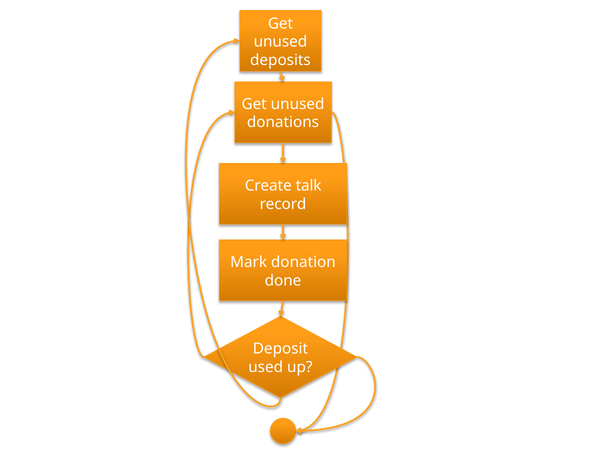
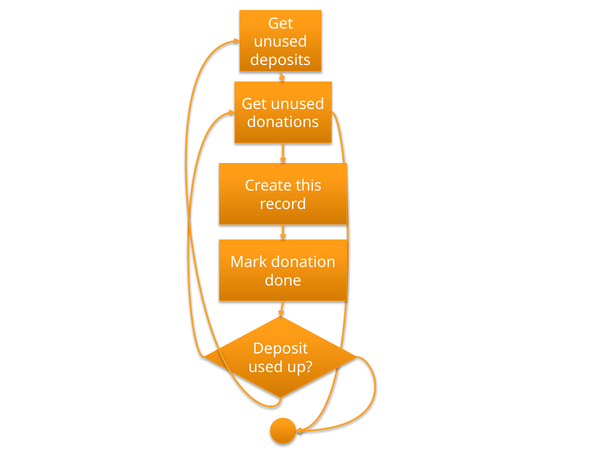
talk: talk -> this
